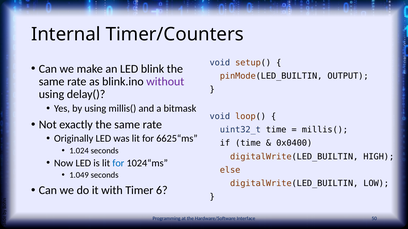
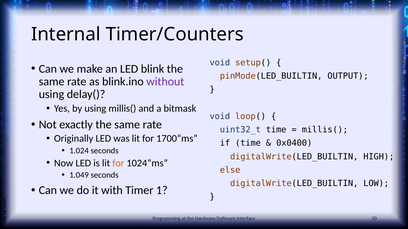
6625“ms: 6625“ms -> 1700“ms
for at (118, 163) colour: blue -> orange
6: 6 -> 1
